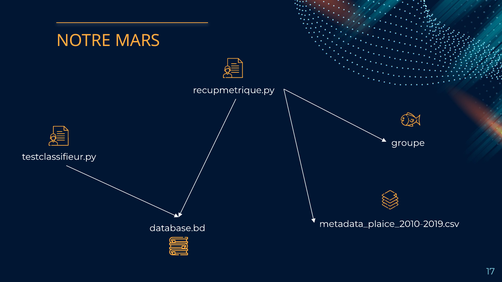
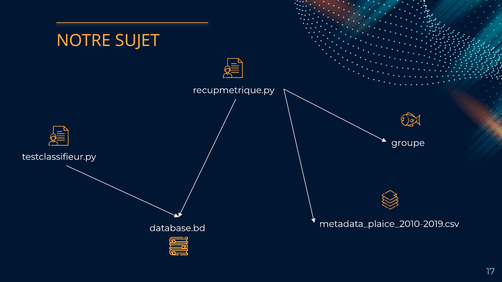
MARS: MARS -> SUJET
